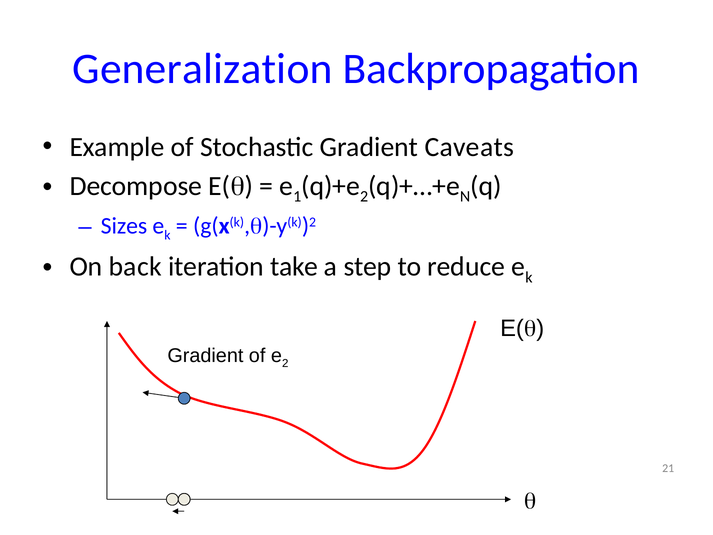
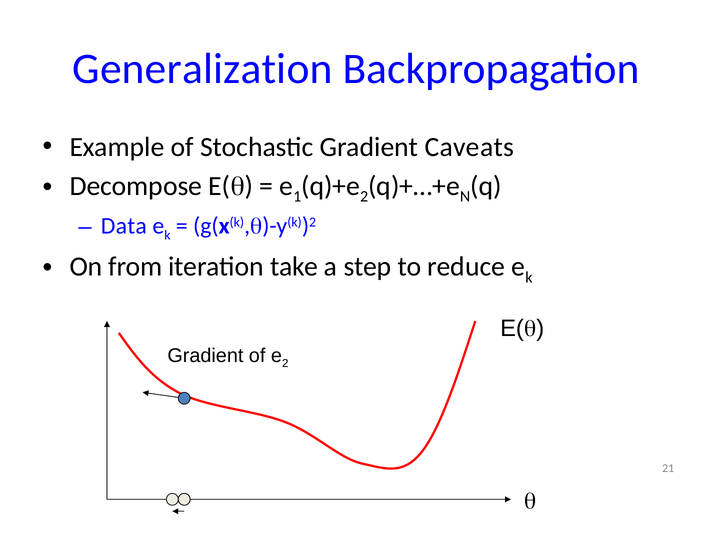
Sizes: Sizes -> Data
back: back -> from
